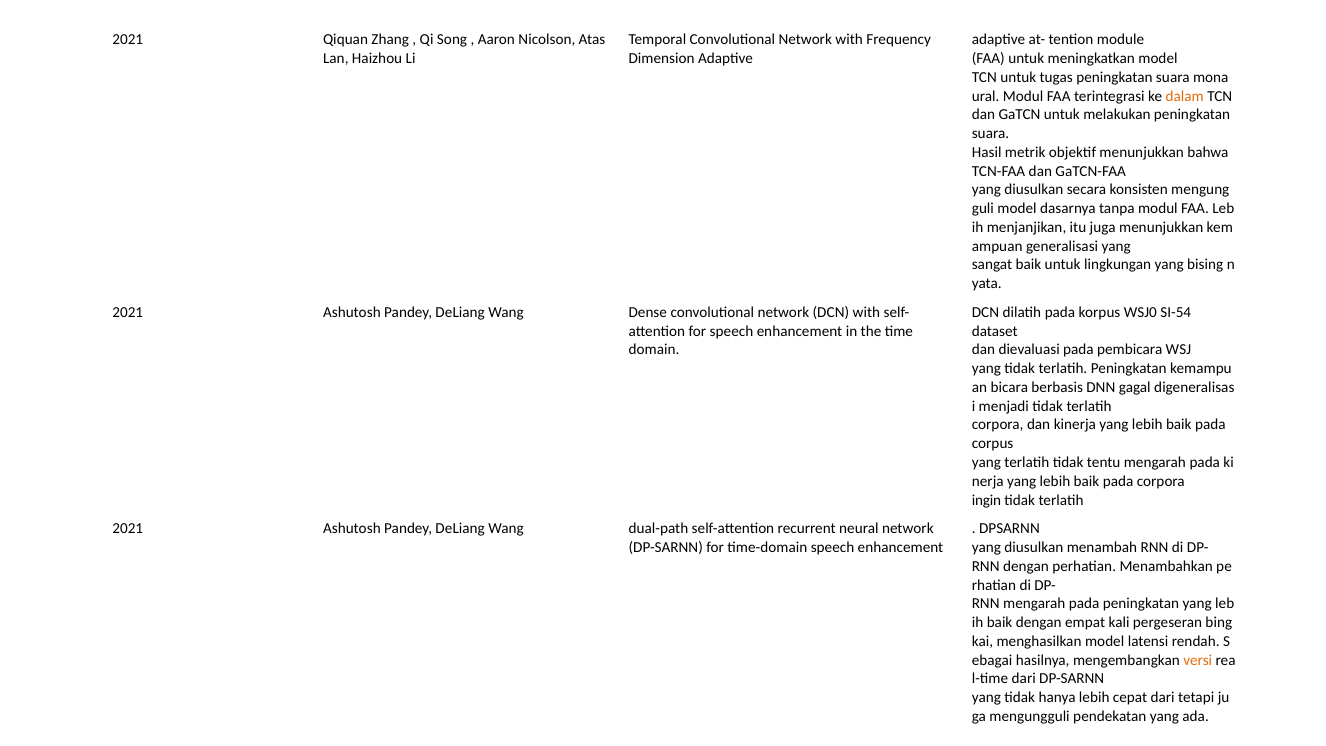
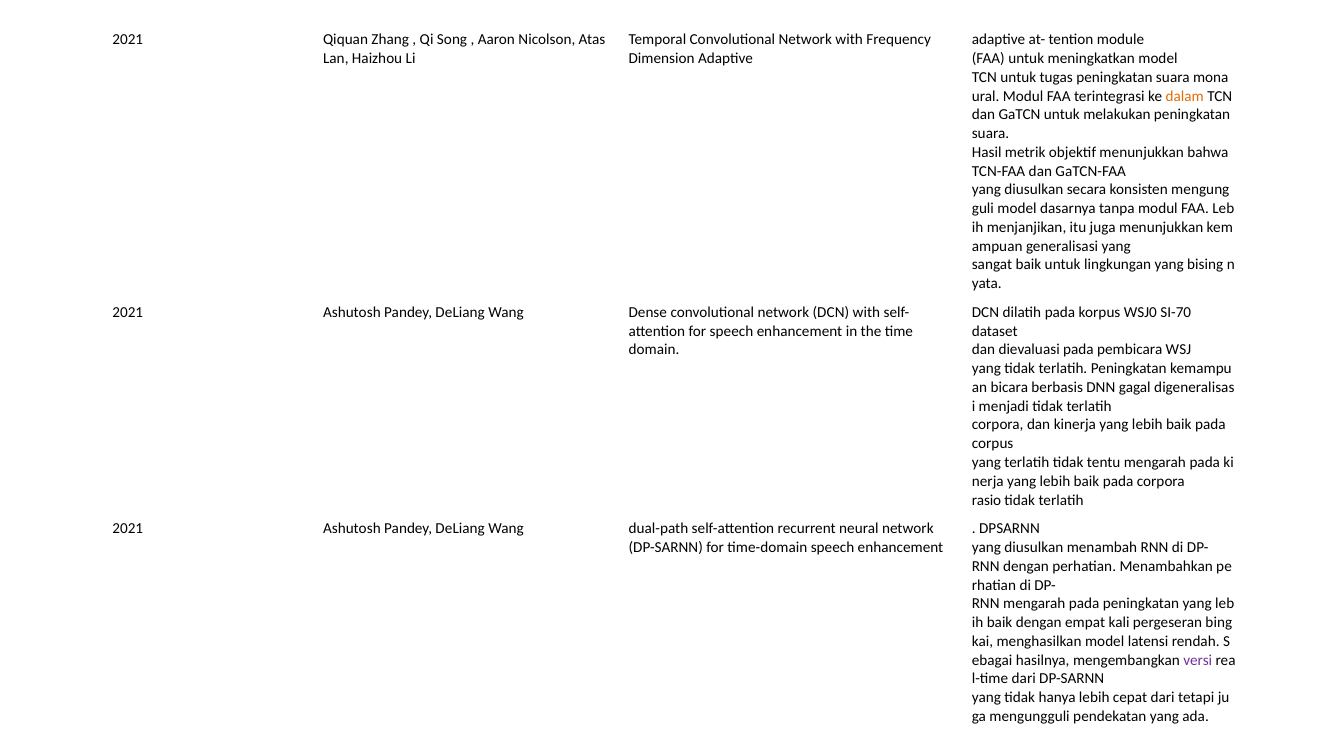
SI-54: SI-54 -> SI-70
ingin: ingin -> rasio
versi colour: orange -> purple
